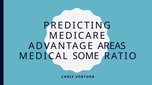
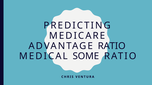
ADVANTAGE AREAS: AREAS -> RATIO
